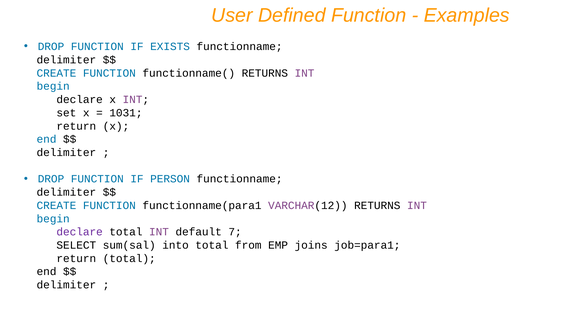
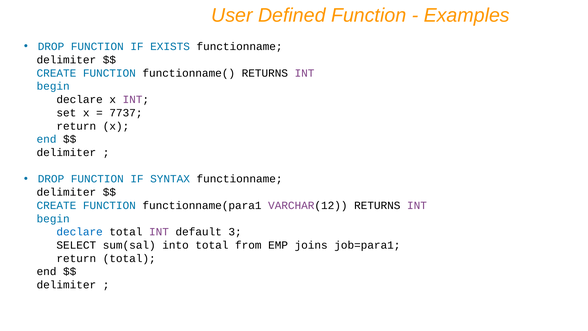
1031: 1031 -> 7737
PERSON: PERSON -> SYNTAX
declare at (80, 232) colour: purple -> blue
7: 7 -> 3
